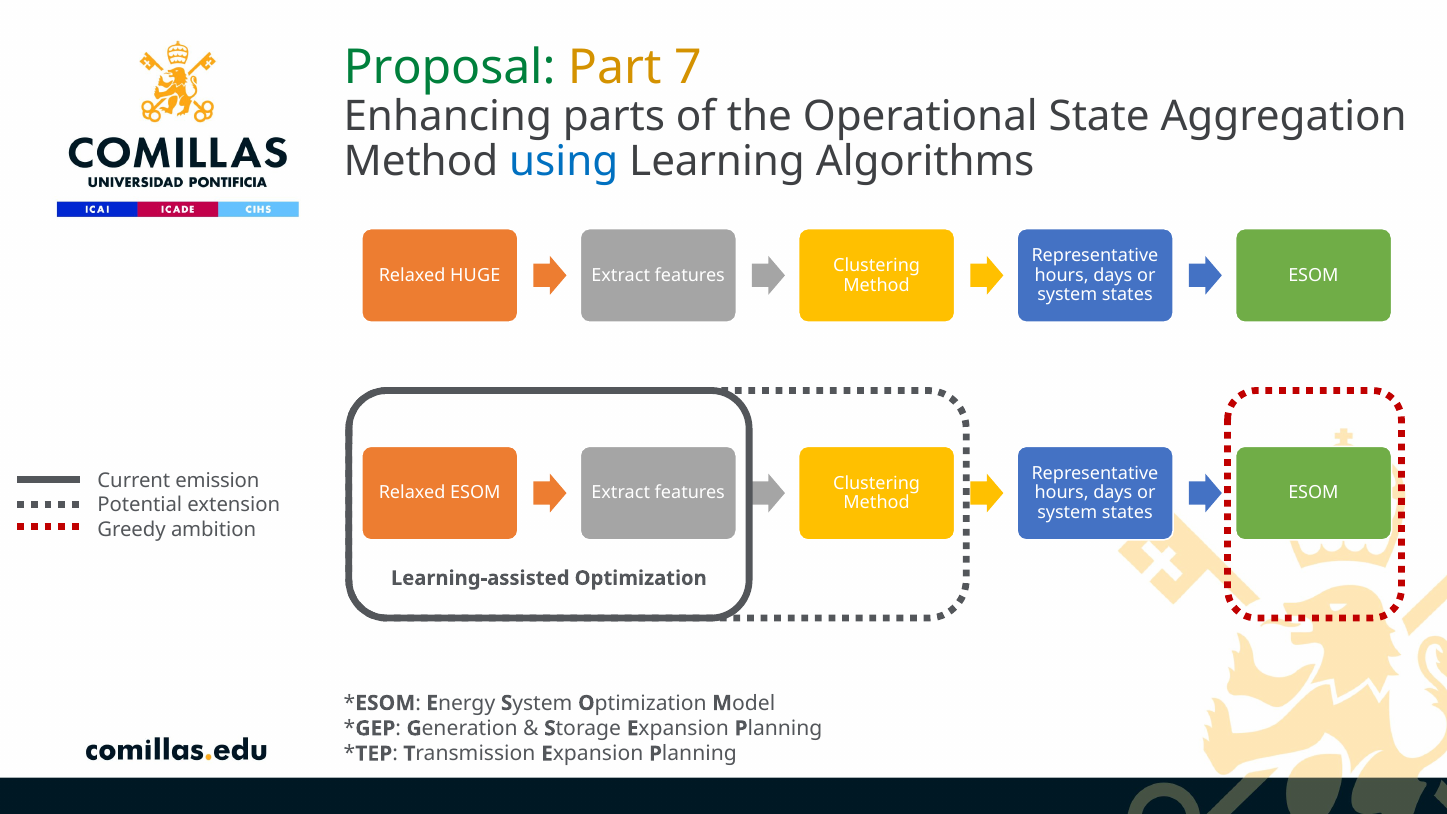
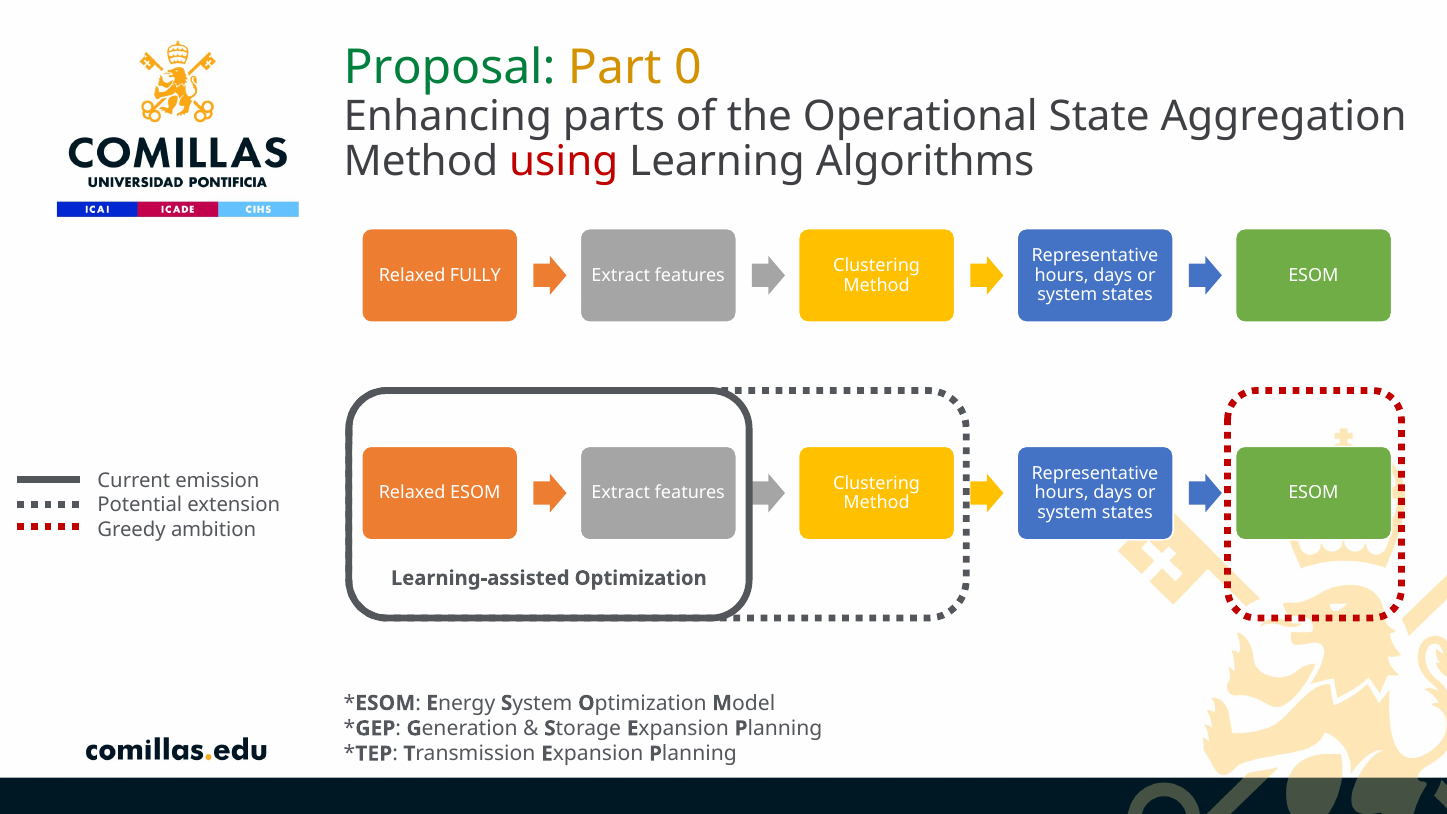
7: 7 -> 0
using colour: blue -> red
HUGE: HUGE -> FULLY
